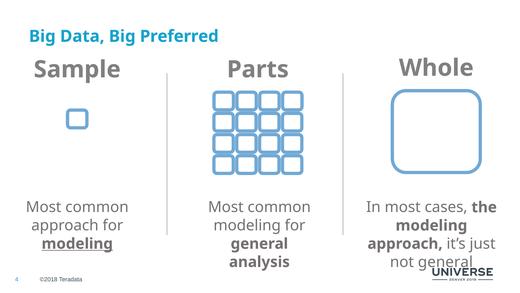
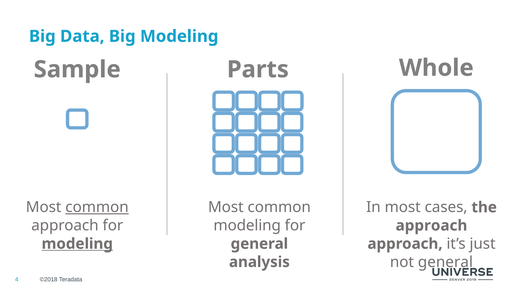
Big Preferred: Preferred -> Modeling
common at (97, 207) underline: none -> present
modeling at (431, 225): modeling -> approach
